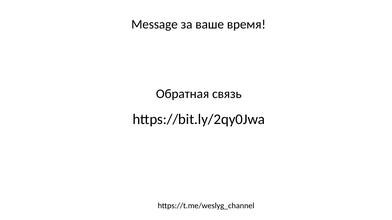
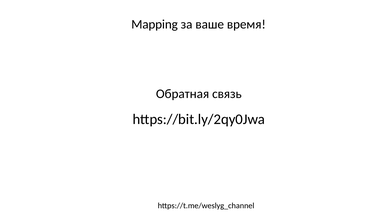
Message: Message -> Mapping
